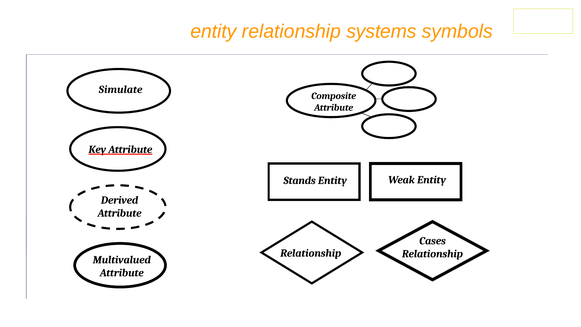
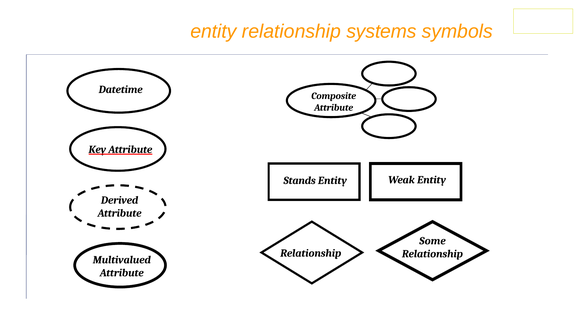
Simulate: Simulate -> Datetime
Cases: Cases -> Some
